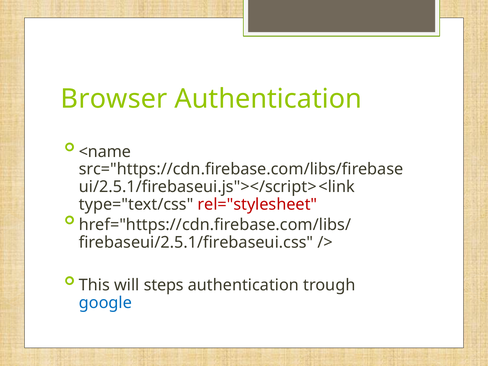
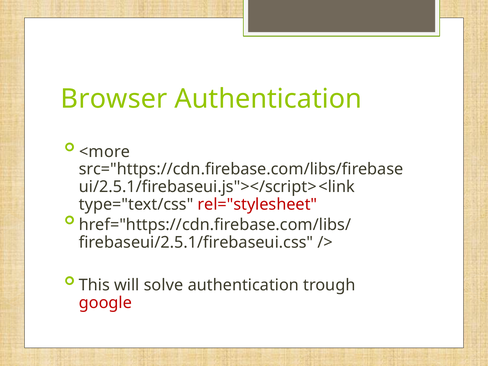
<name: <name -> <more
steps: steps -> solve
google colour: blue -> red
